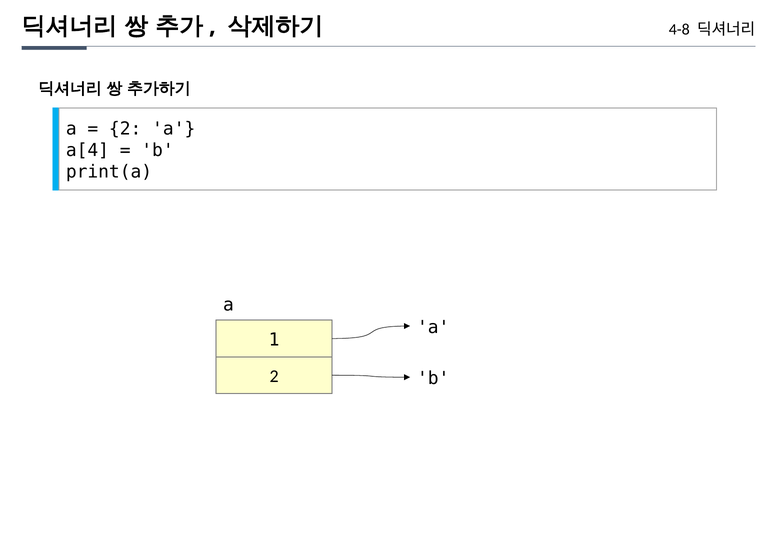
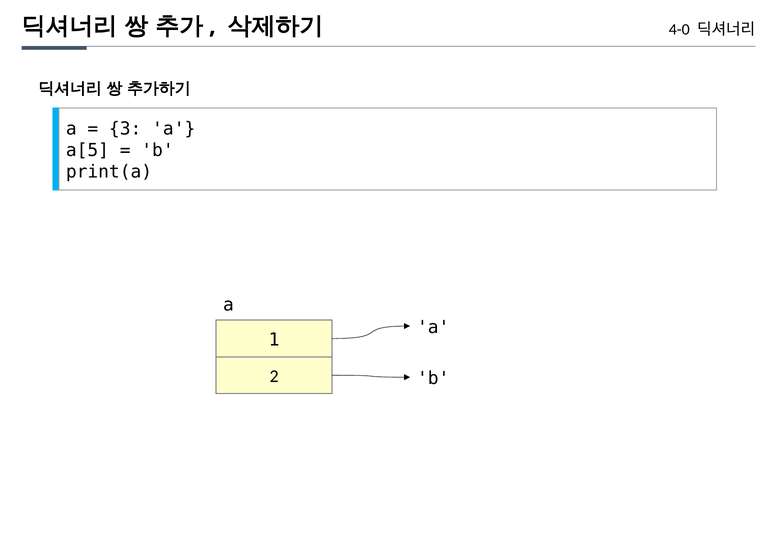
4-8: 4-8 -> 4-0
2 at (125, 129): 2 -> 3
a[4: a[4 -> a[5
